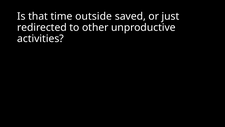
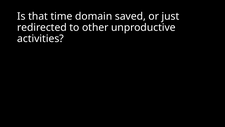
outside: outside -> domain
